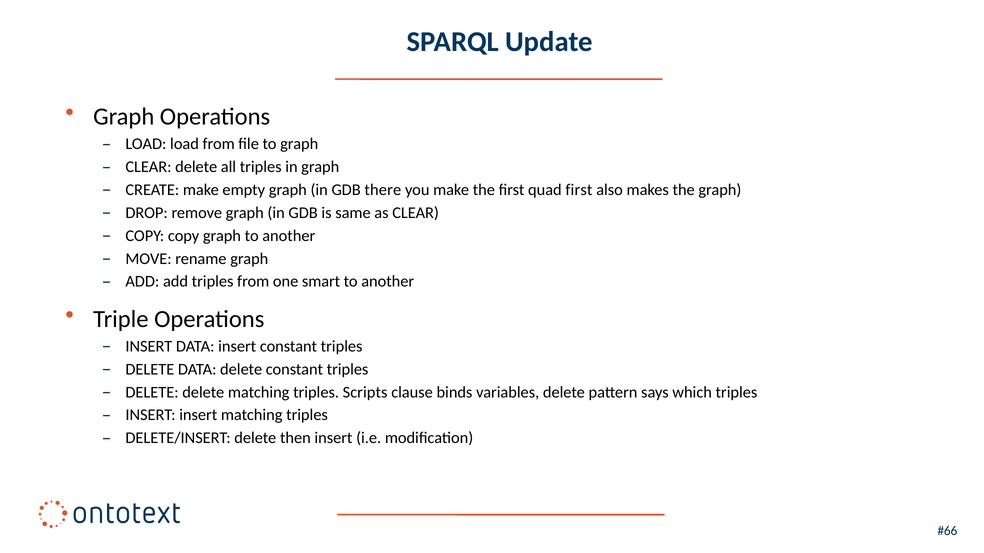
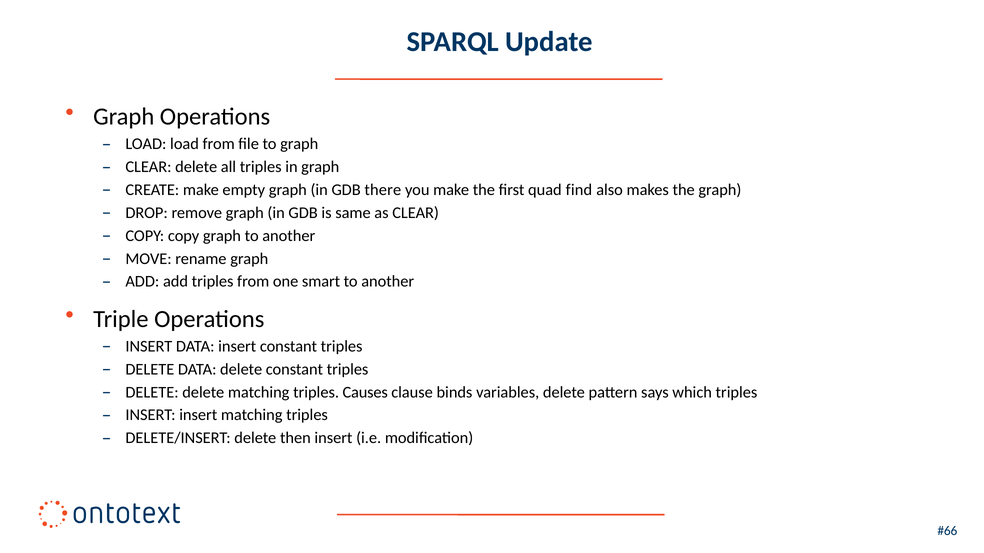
quad first: first -> find
Scripts: Scripts -> Causes
